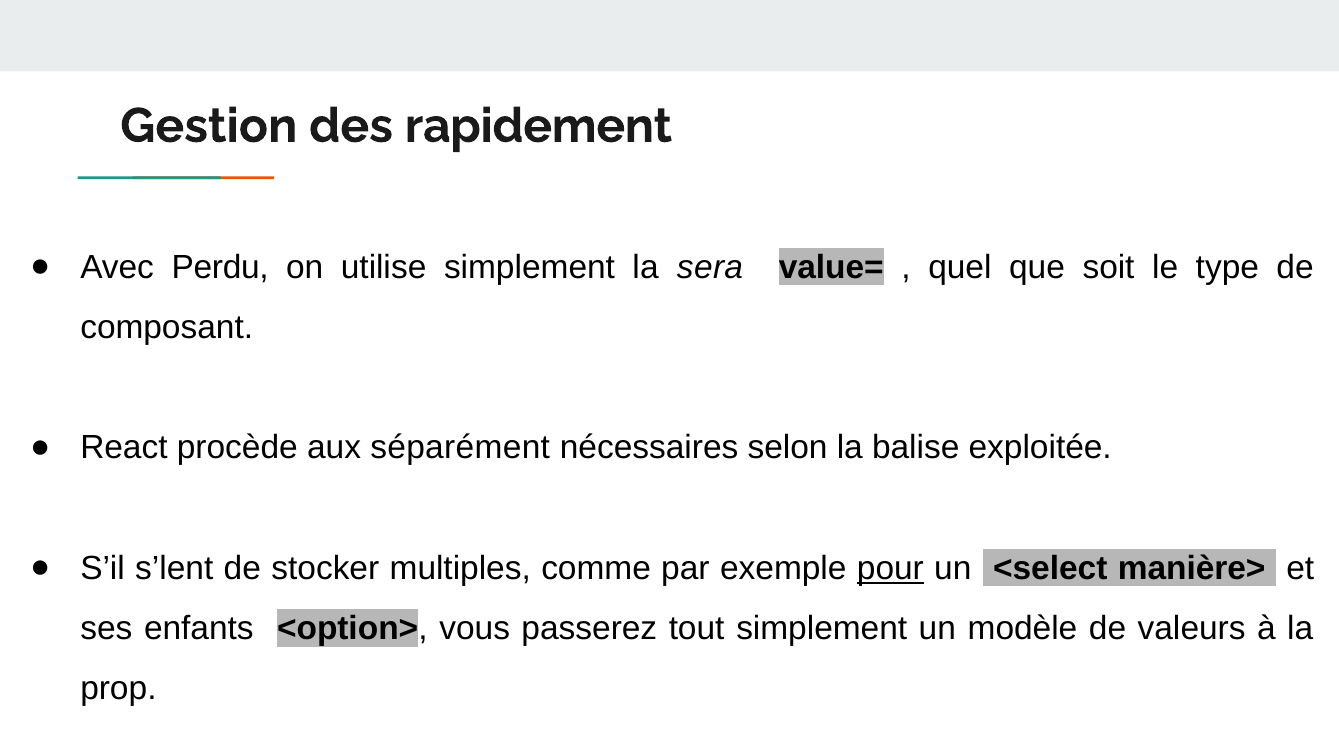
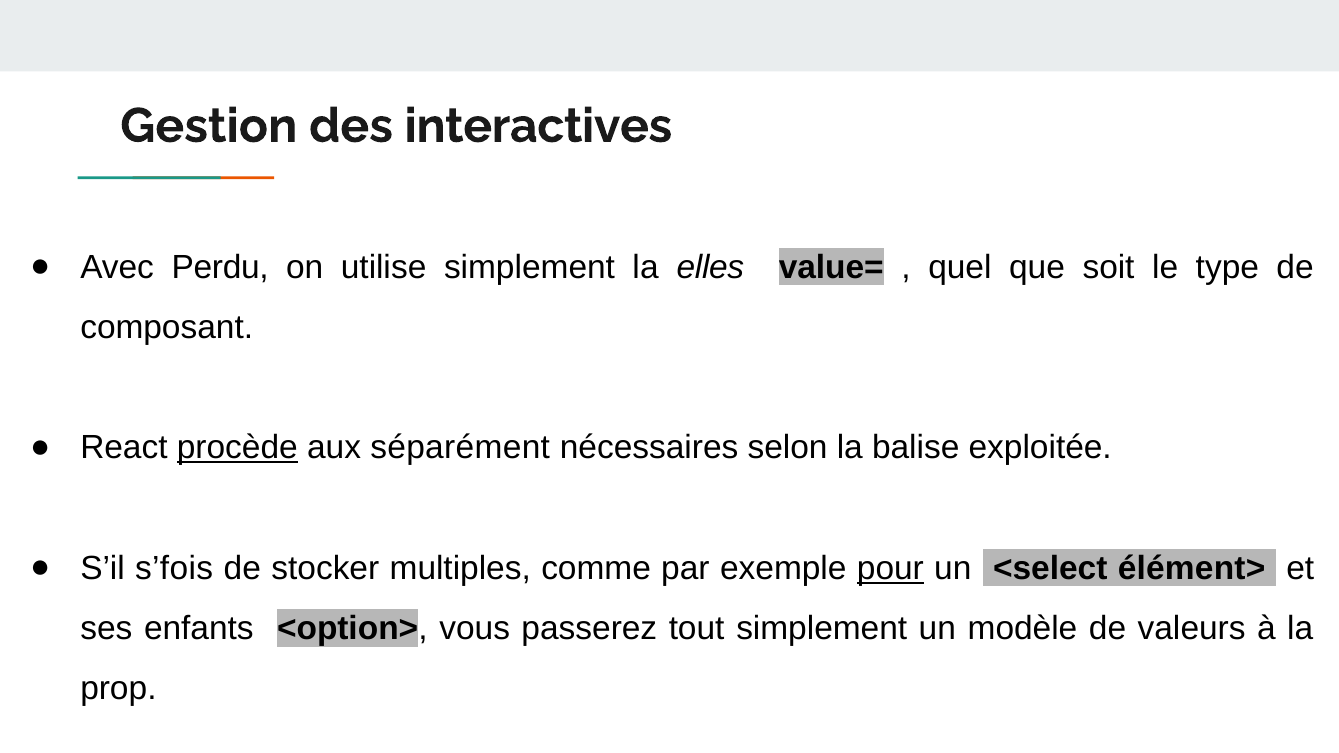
rapidement: rapidement -> interactives
sera: sera -> elles
procède underline: none -> present
s’lent: s’lent -> s’fois
manière>: manière> -> élément>
